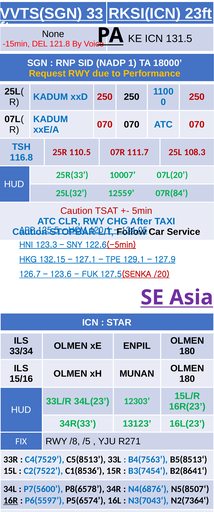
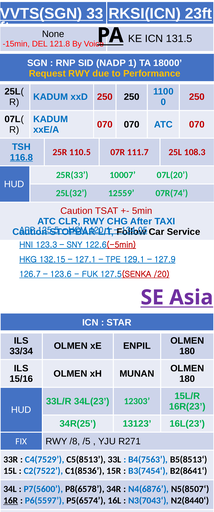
116.8 underline: none -> present
07R(84: 07R(84 -> 07R(74
34R(33: 34R(33 -> 34R(25
N2(7364‘: N2(7364‘ -> N2(8440‘
